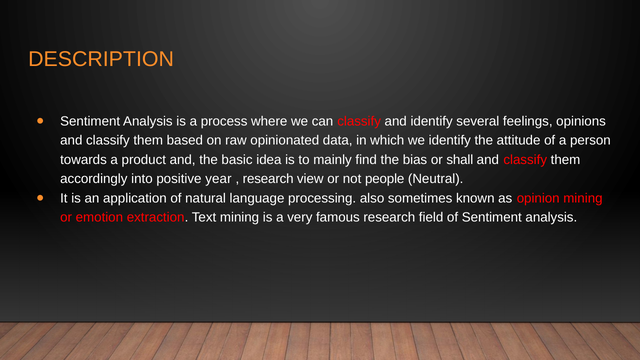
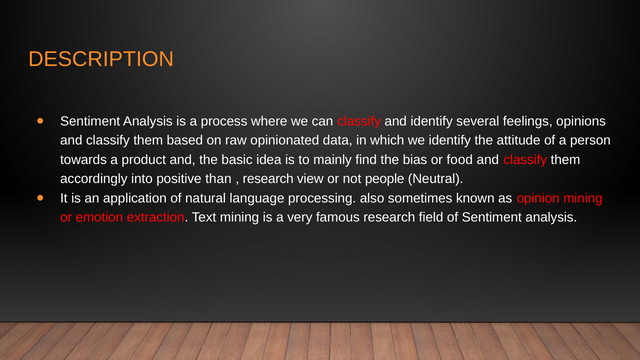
shall: shall -> food
year: year -> than
